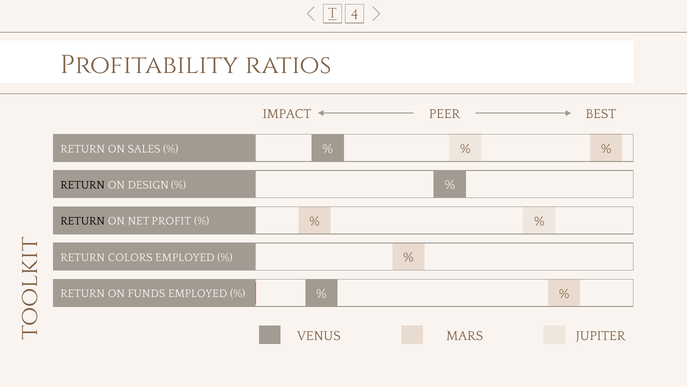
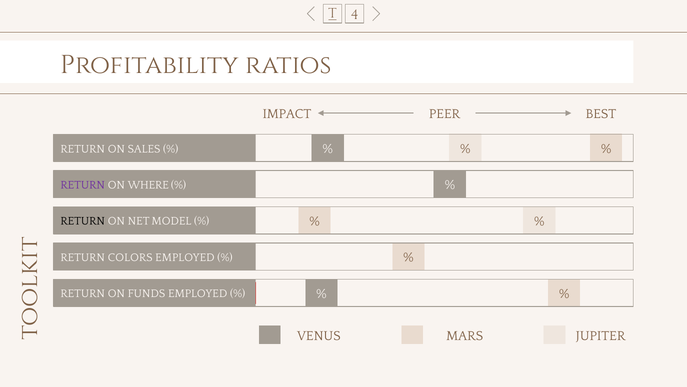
RETURN at (83, 185) colour: black -> purple
DESIGN: DESIGN -> WHERE
PROFIT: PROFIT -> MODEL
